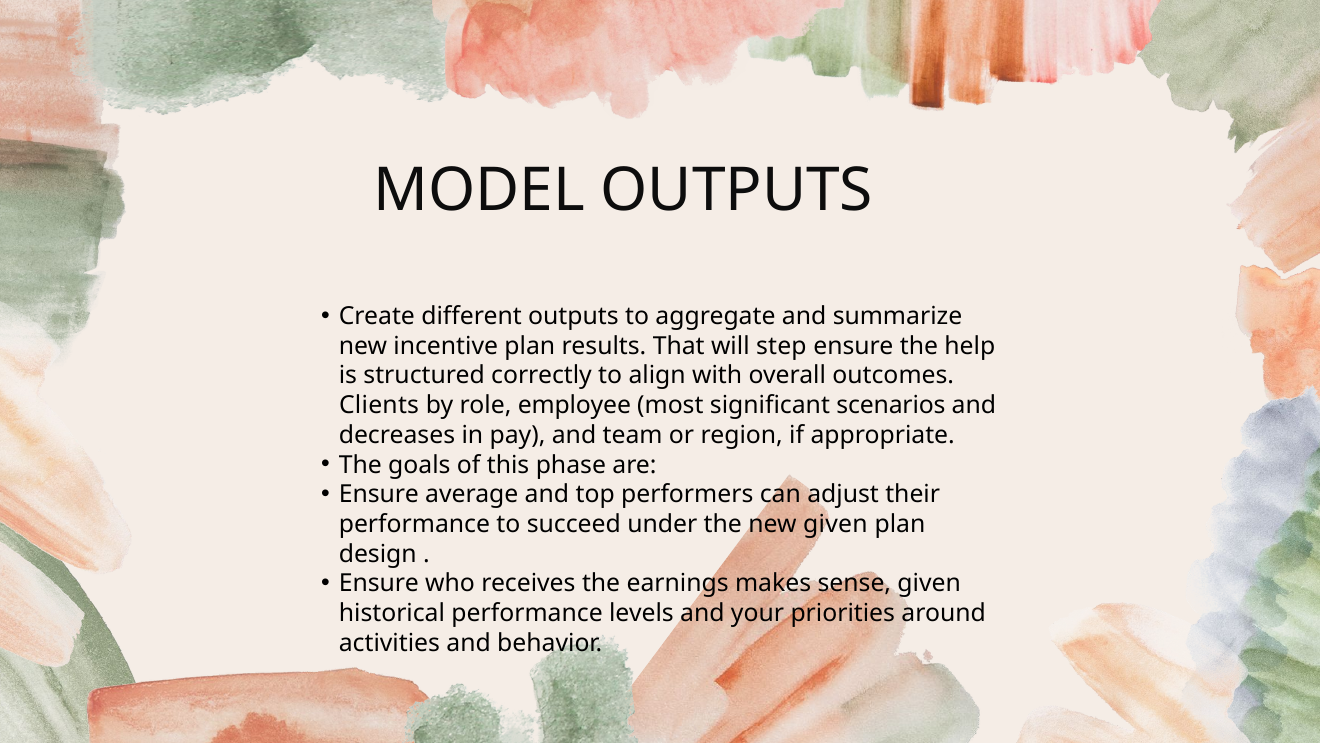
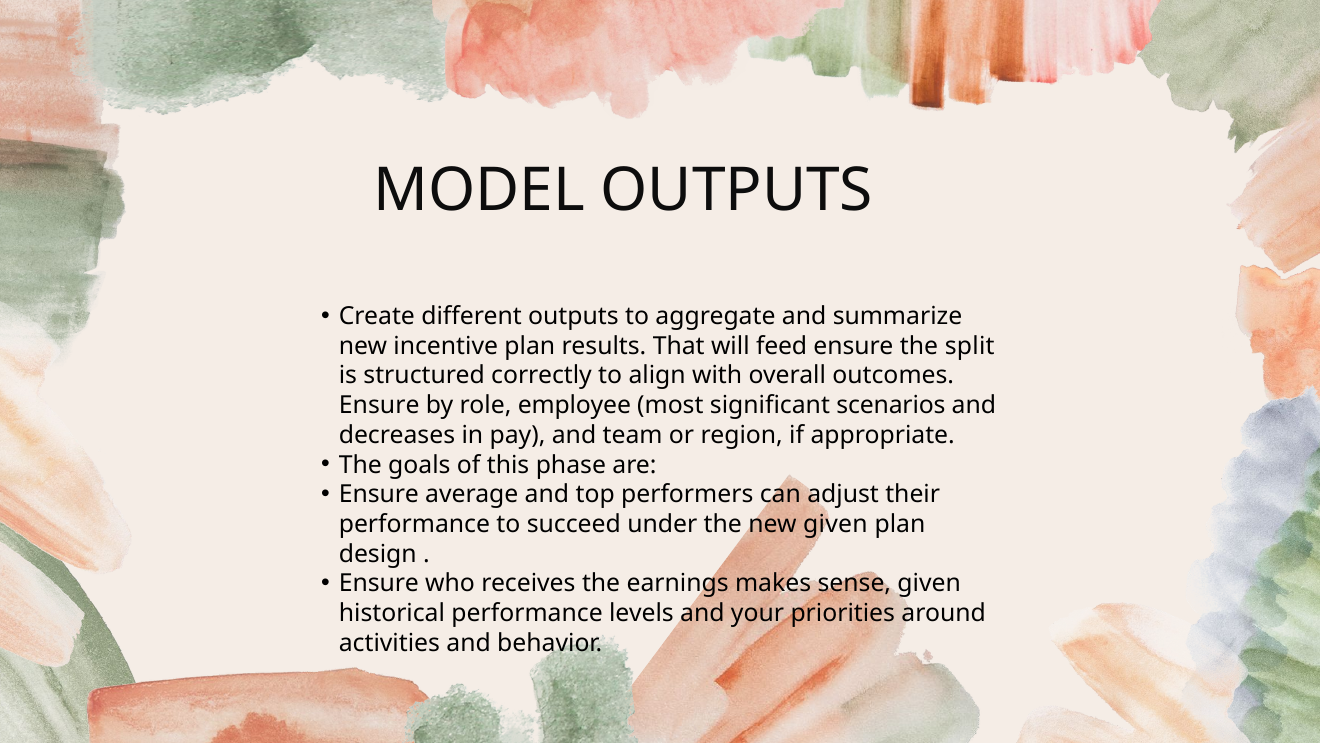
step: step -> feed
help: help -> split
Clients at (379, 405): Clients -> Ensure
